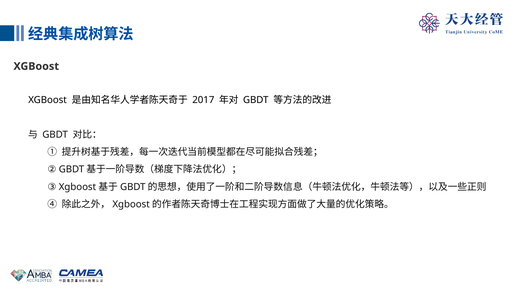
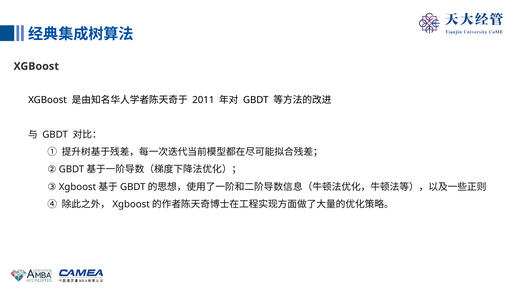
2017: 2017 -> 2011
